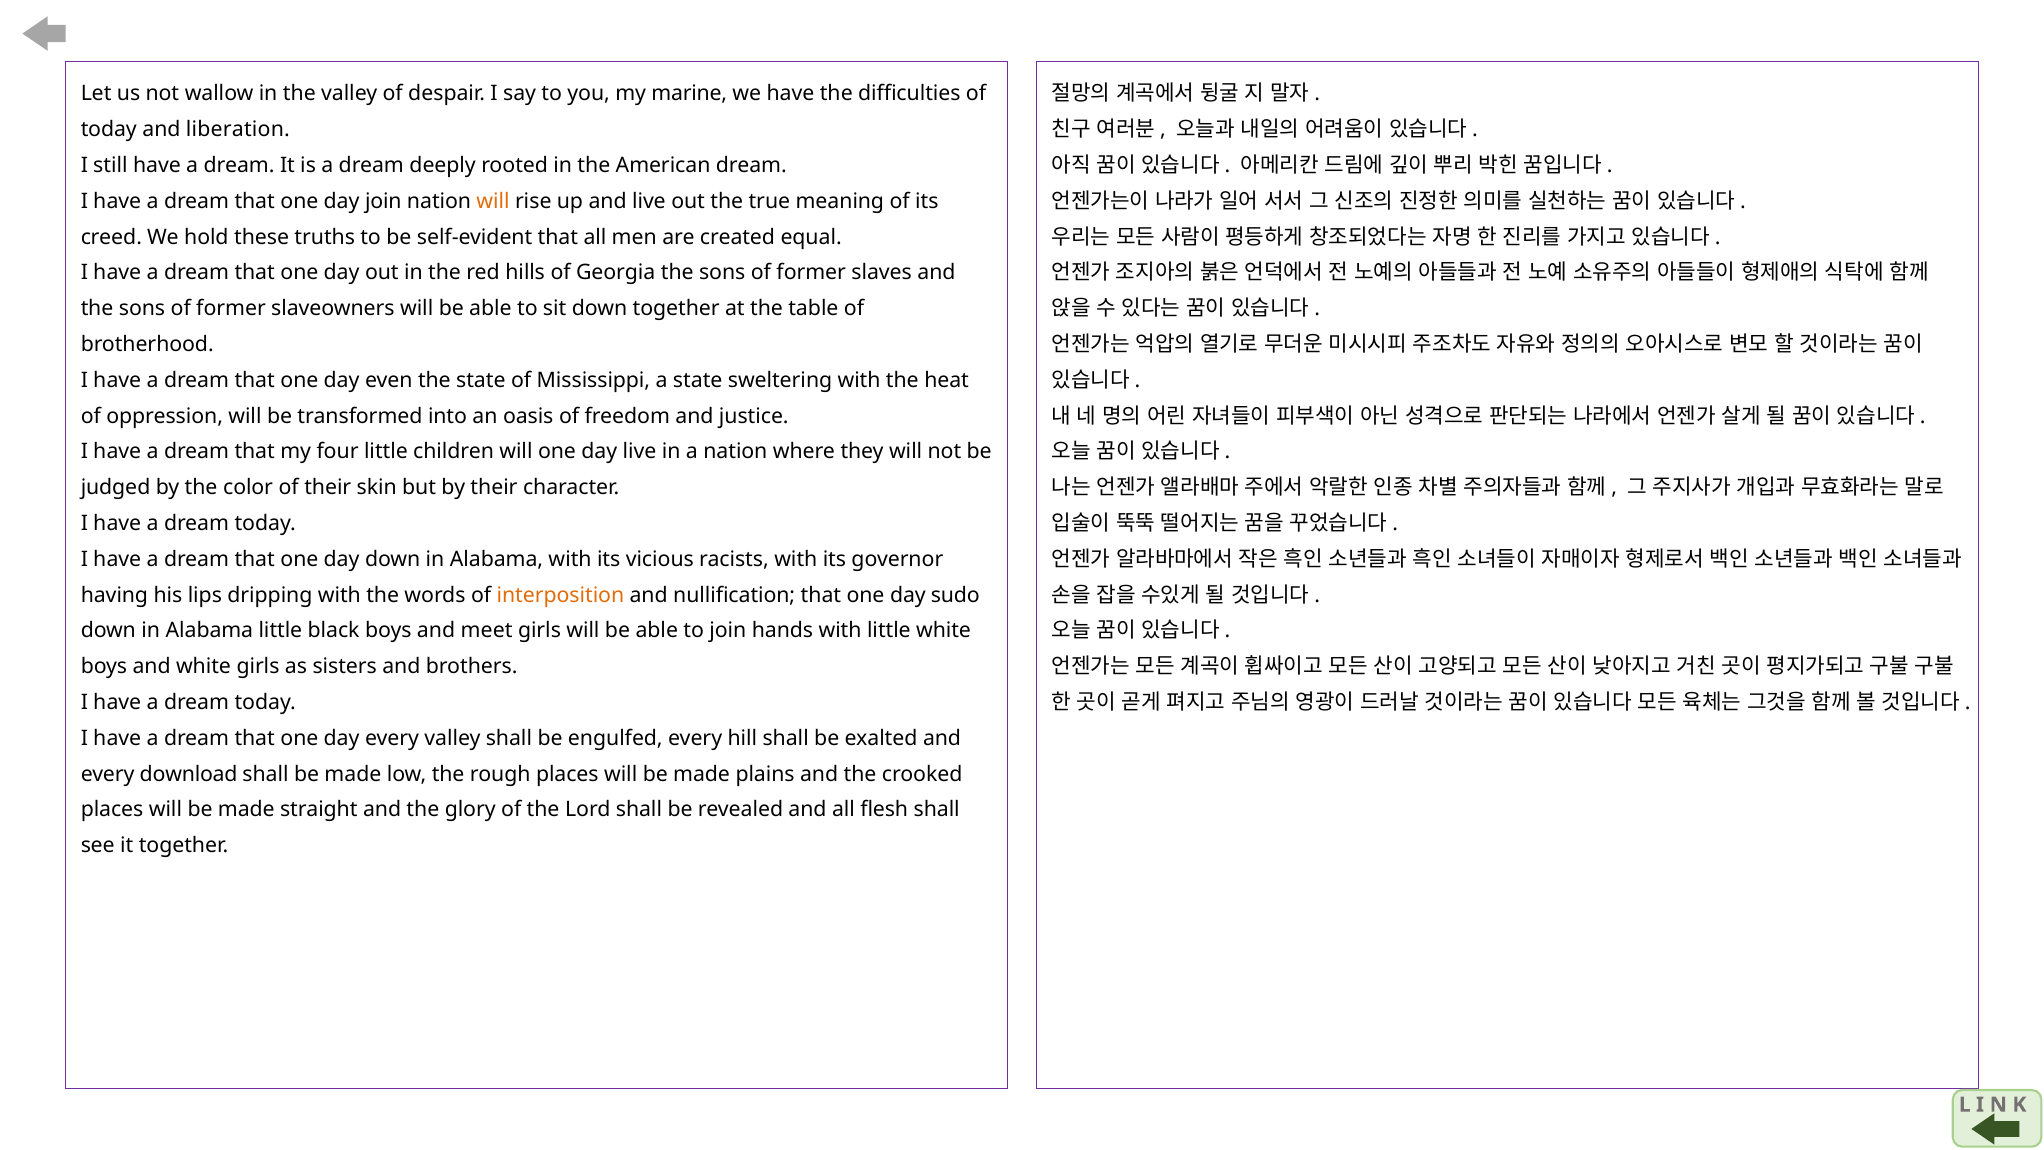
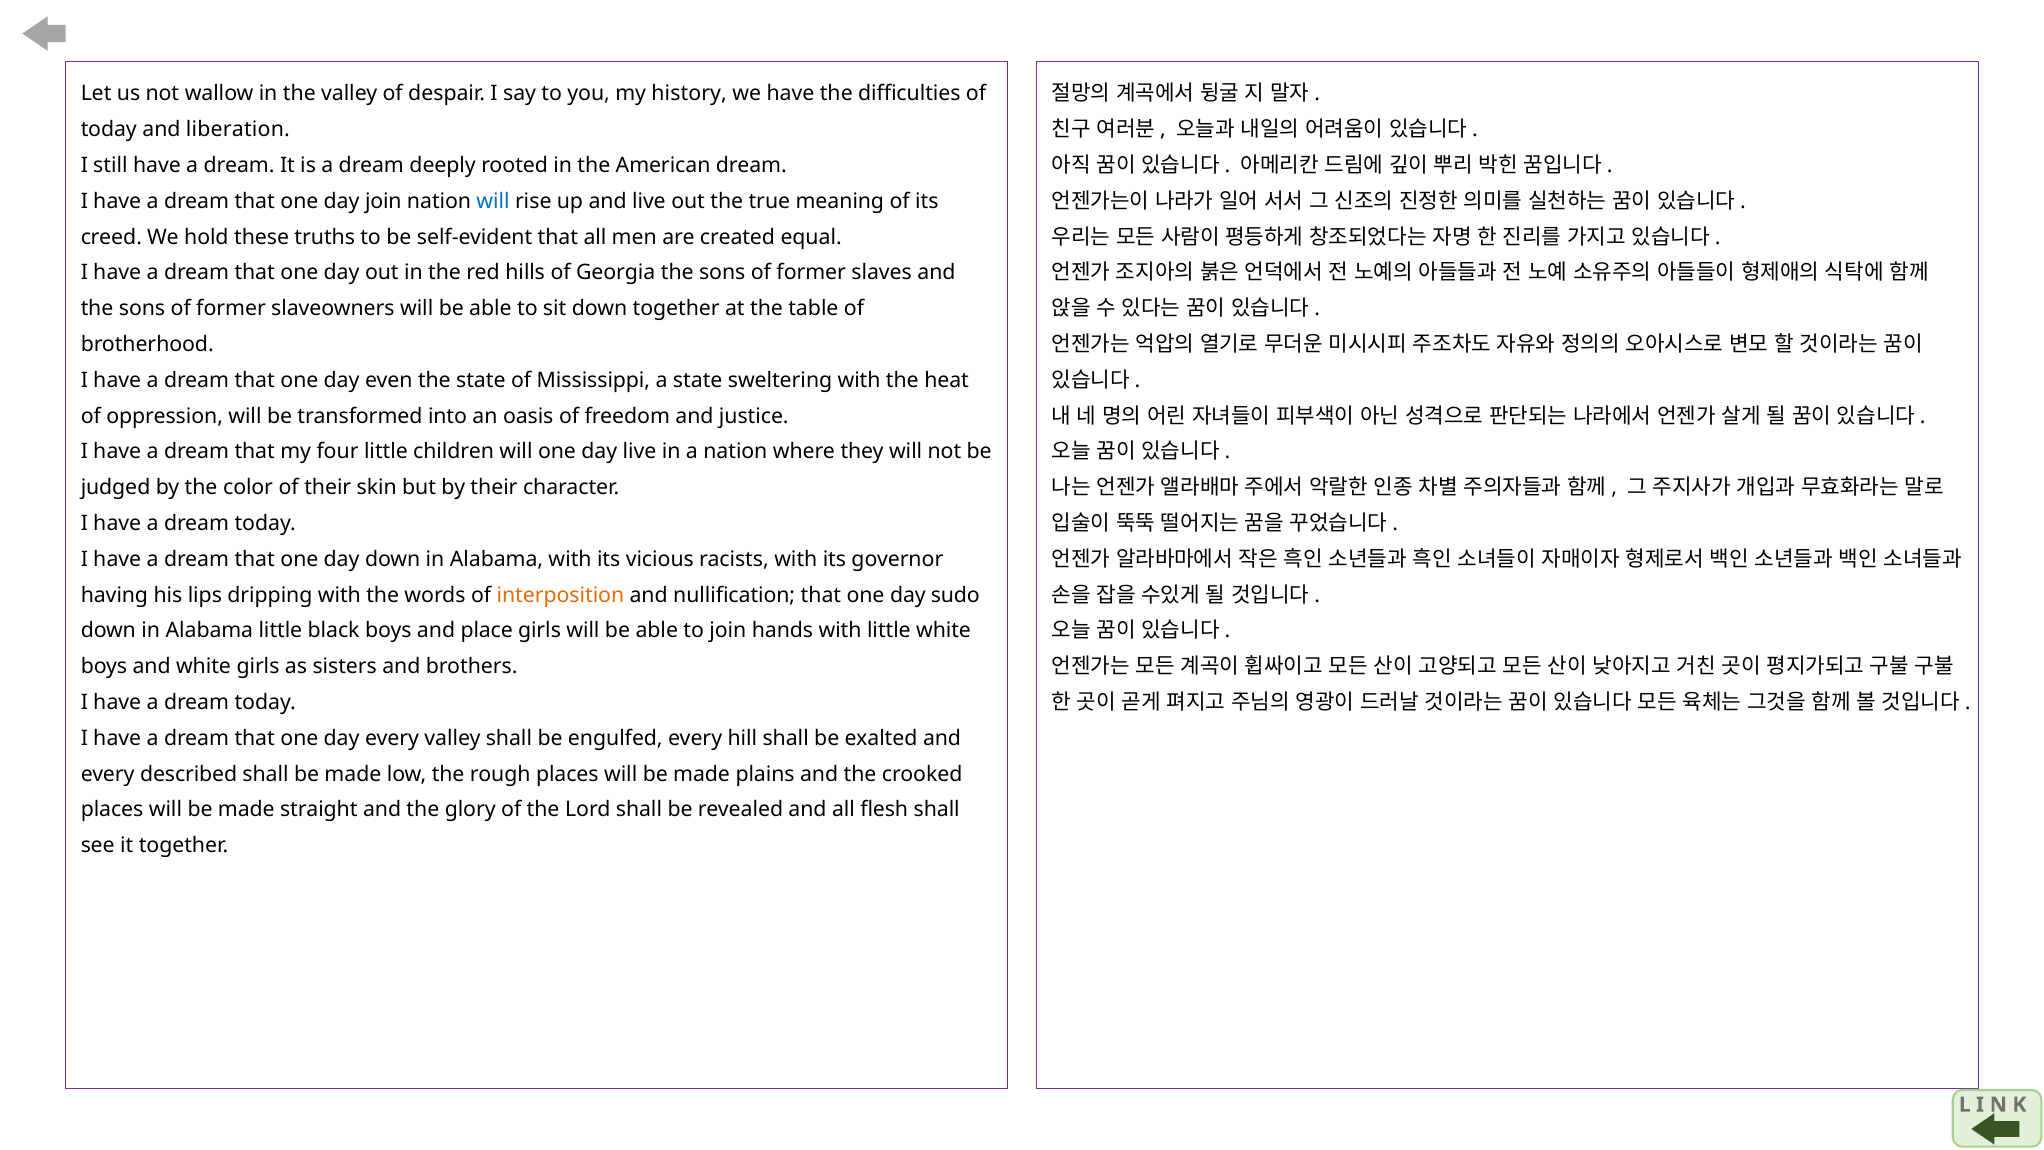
marine: marine -> history
will at (493, 201) colour: orange -> blue
meet: meet -> place
download: download -> described
